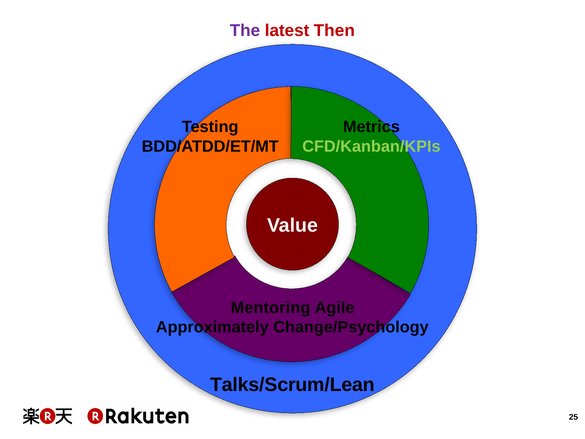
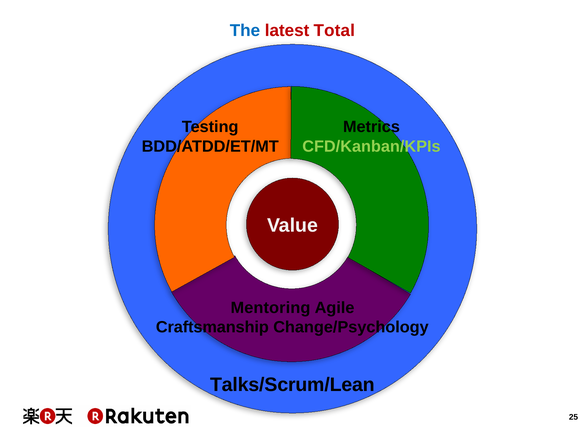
The colour: purple -> blue
Then: Then -> Total
Approximately: Approximately -> Craftsmanship
